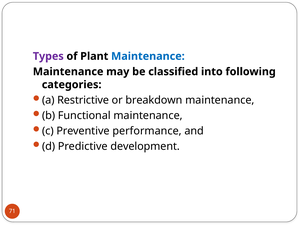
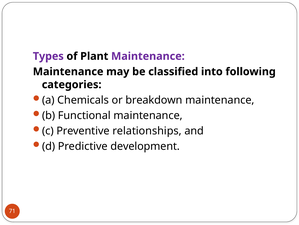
Maintenance at (148, 56) colour: blue -> purple
Restrictive: Restrictive -> Chemicals
performance: performance -> relationships
